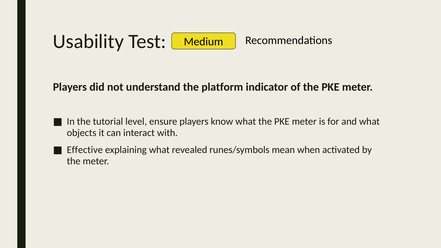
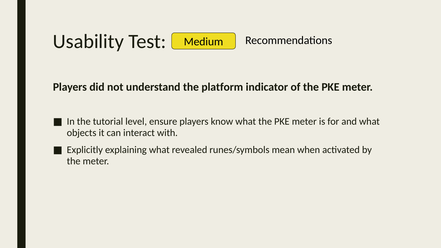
Effective: Effective -> Explicitly
